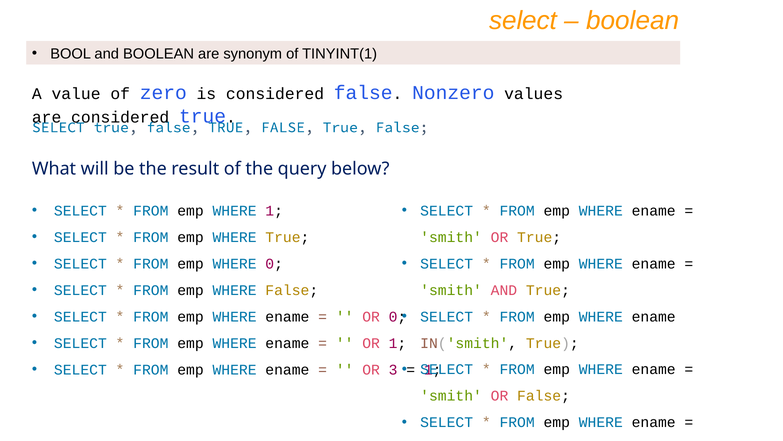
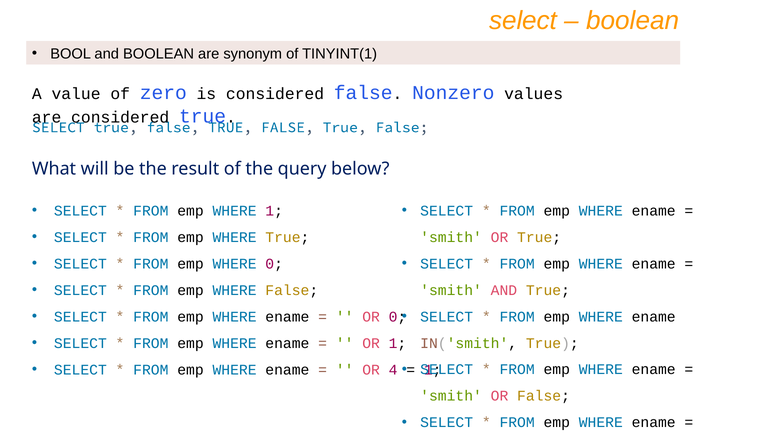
3: 3 -> 4
